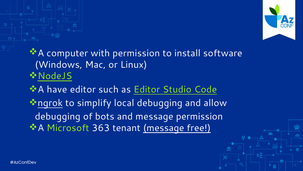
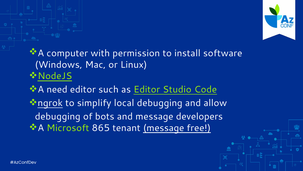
have: have -> need
message permission: permission -> developers
363: 363 -> 865
